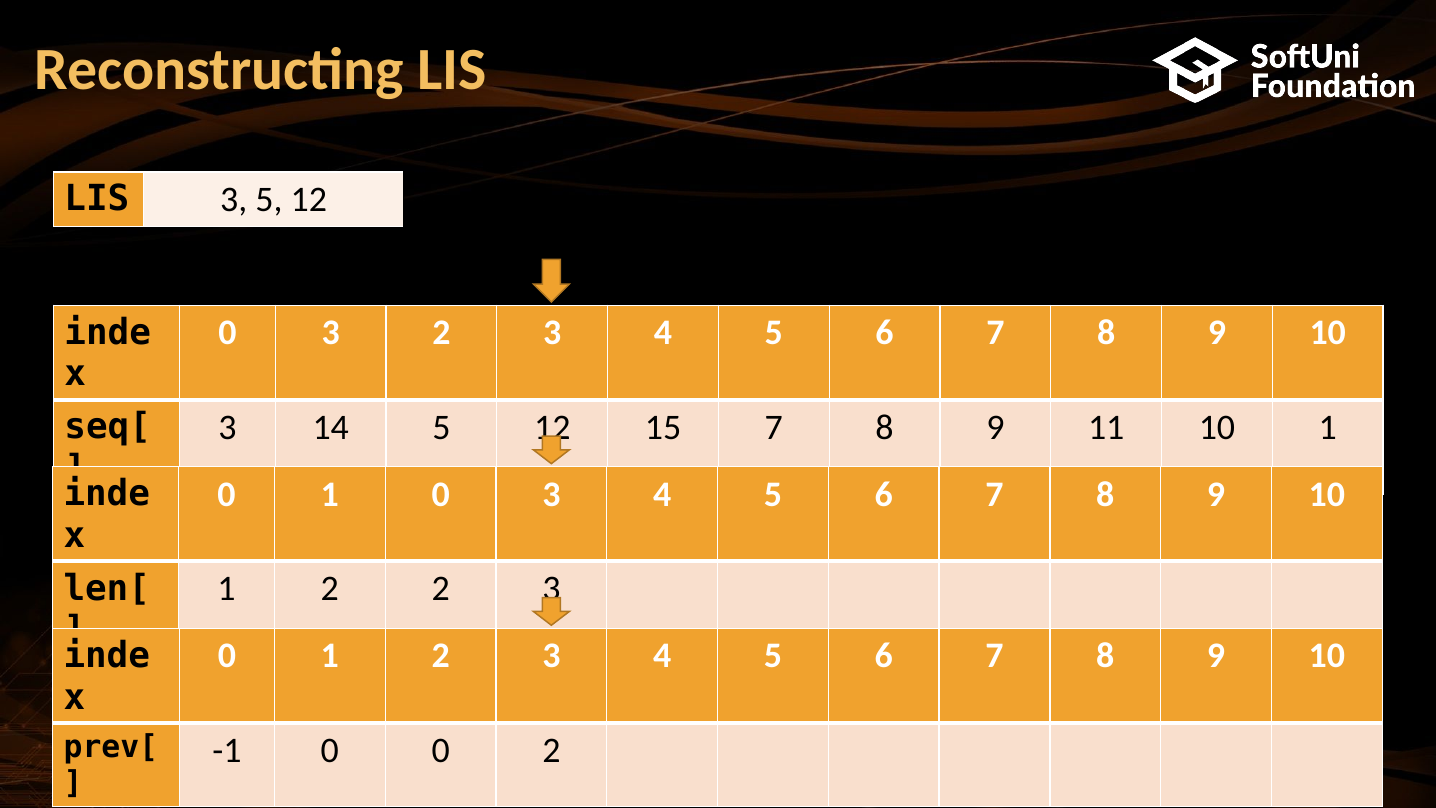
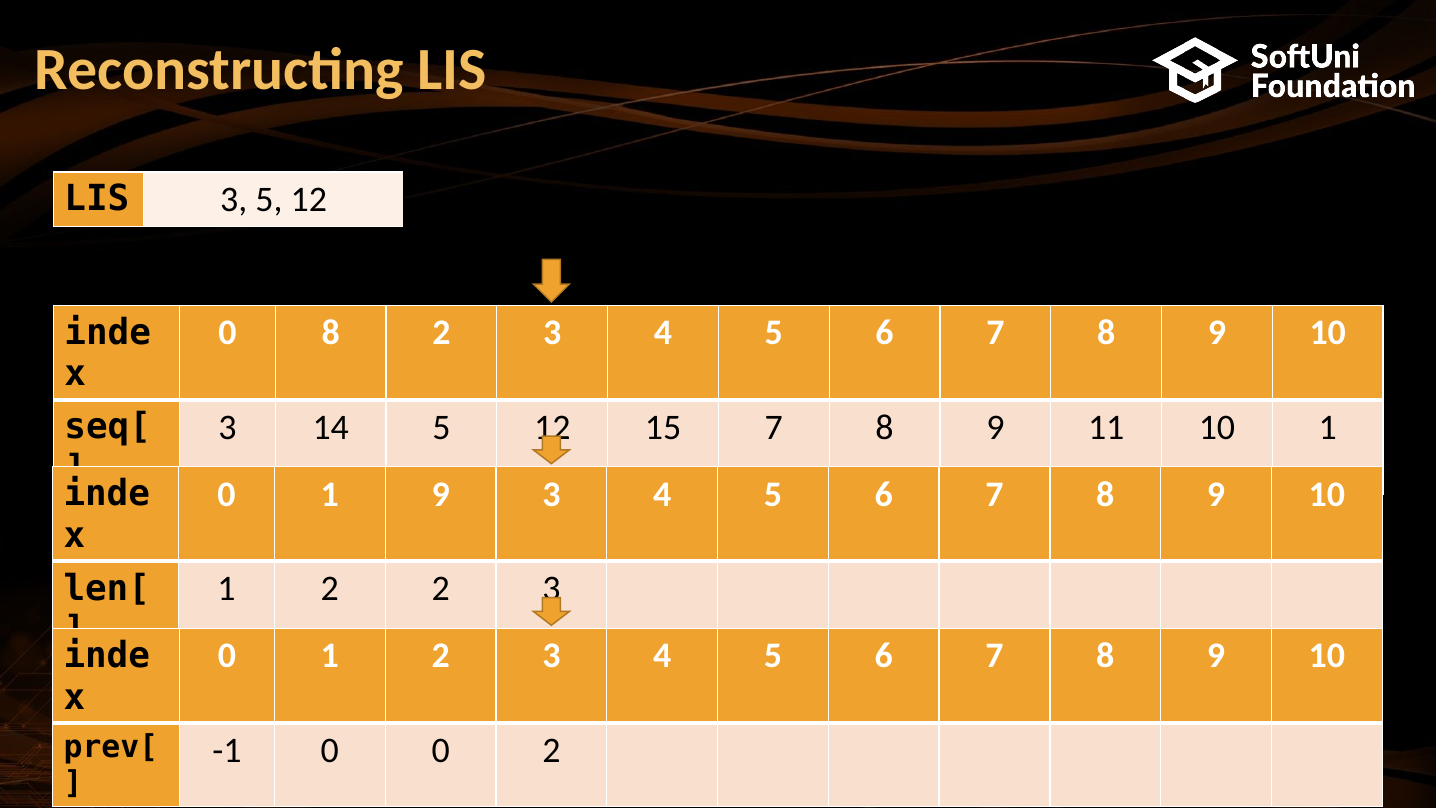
3 at (331, 333): 3 -> 8
1 0: 0 -> 9
